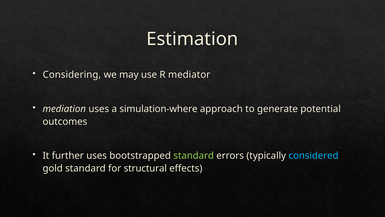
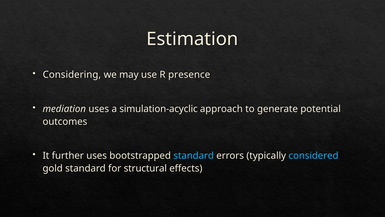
mediator: mediator -> presence
simulation-where: simulation-where -> simulation-acyclic
standard at (194, 155) colour: light green -> light blue
